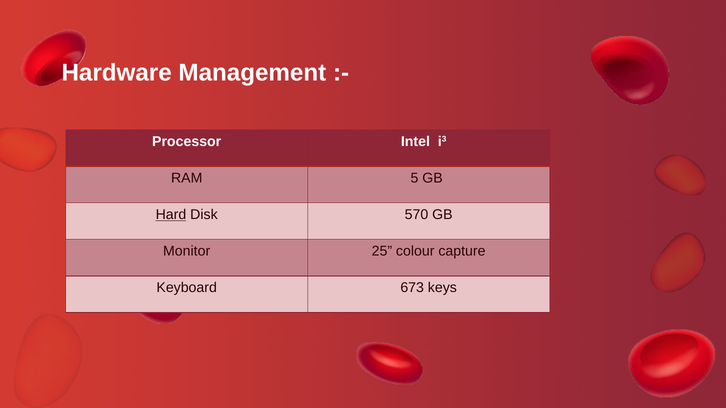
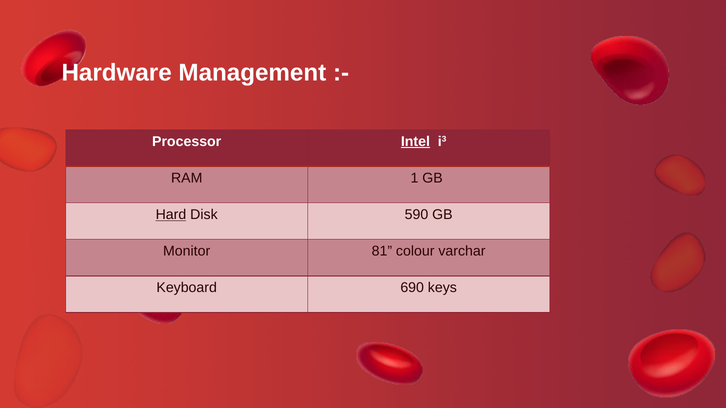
Intel underline: none -> present
5: 5 -> 1
570: 570 -> 590
25: 25 -> 81
capture: capture -> varchar
673: 673 -> 690
